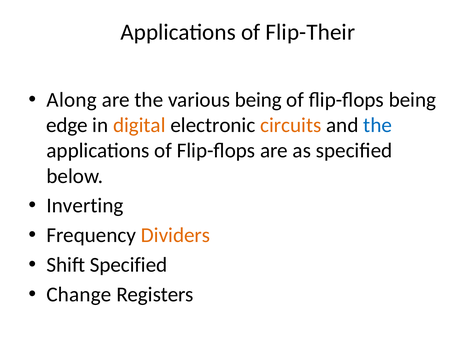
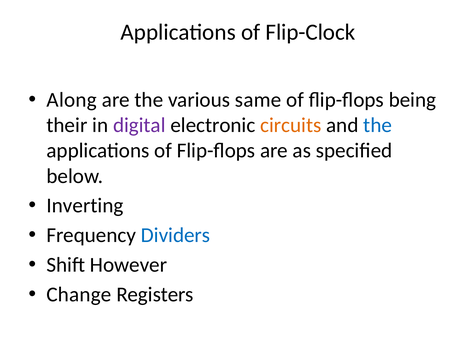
Flip-Their: Flip-Their -> Flip-Clock
various being: being -> same
edge: edge -> their
digital colour: orange -> purple
Dividers colour: orange -> blue
Shift Specified: Specified -> However
